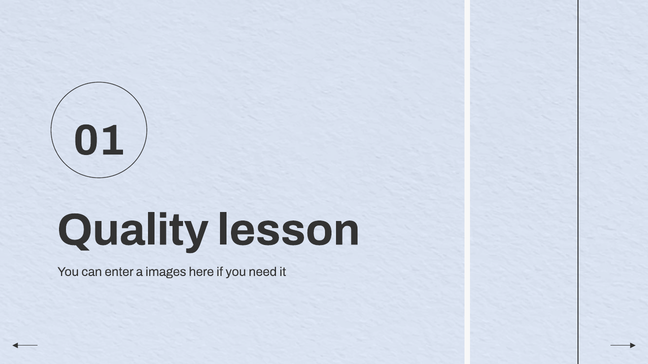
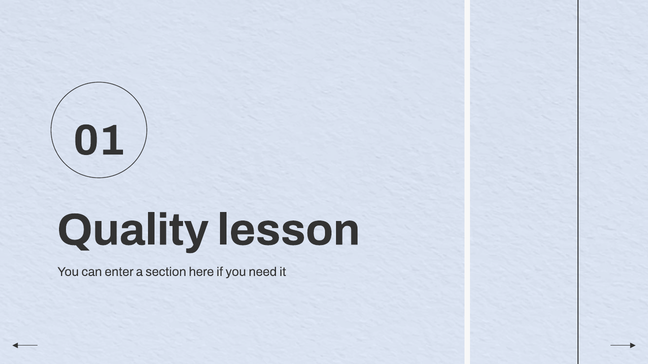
images: images -> section
